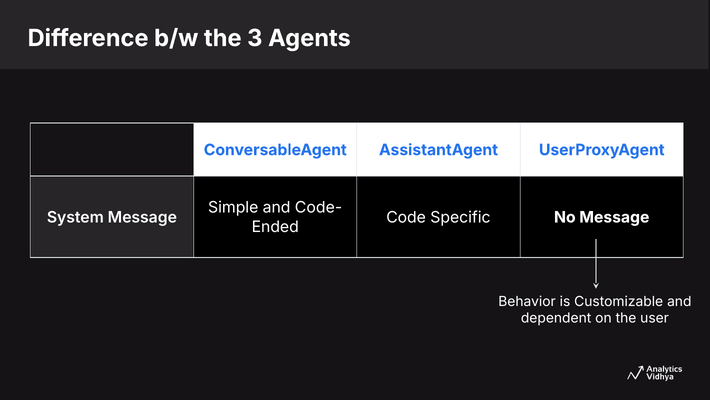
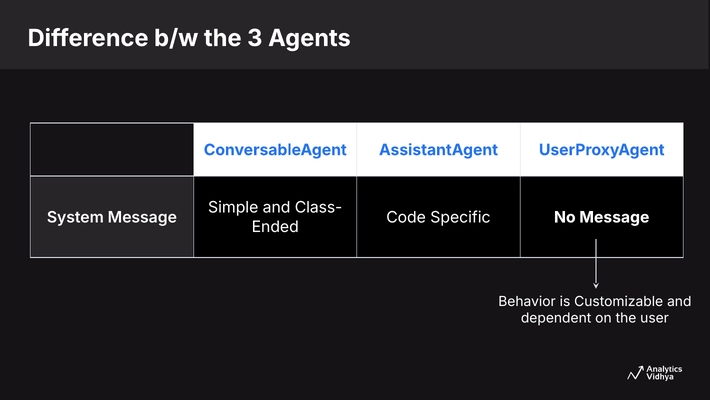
Code-: Code- -> Class-
